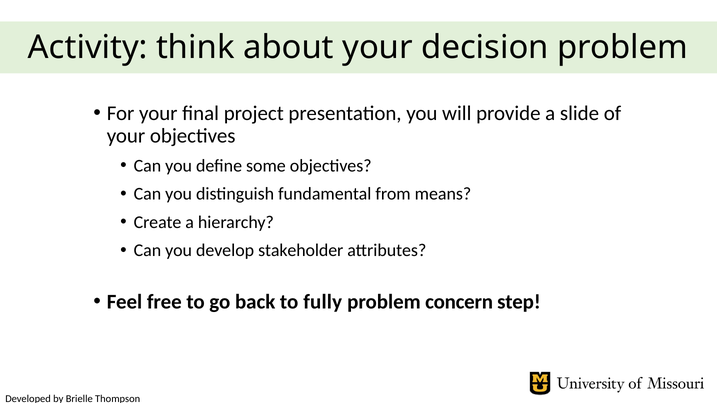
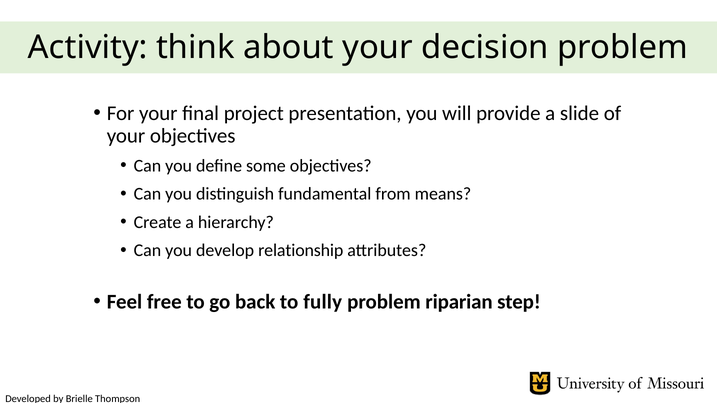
stakeholder: stakeholder -> relationship
concern: concern -> riparian
